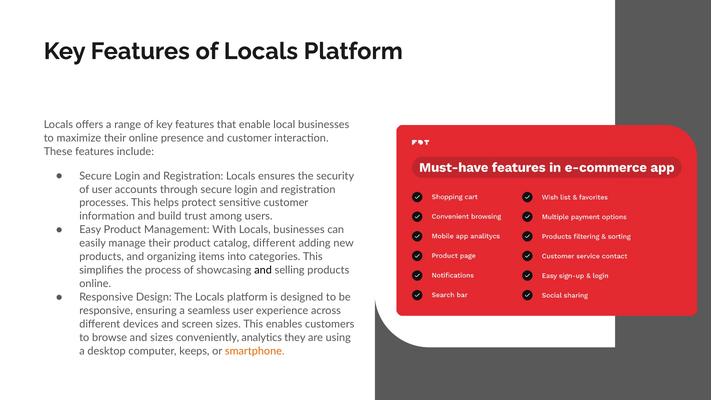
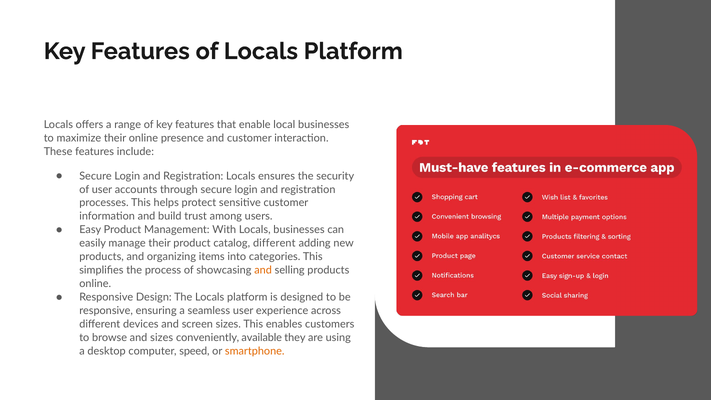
and at (263, 270) colour: black -> orange
analytics: analytics -> available
keeps: keeps -> speed
